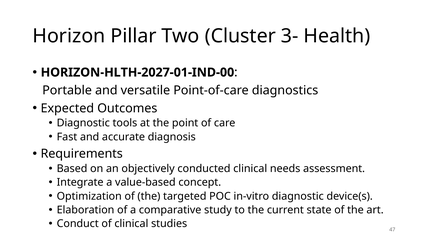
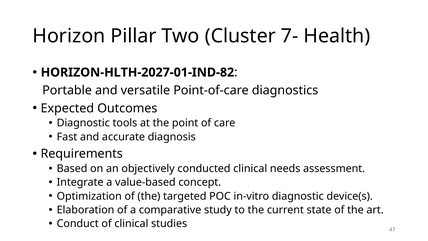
3-: 3- -> 7-
HORIZON-HLTH-2027-01-IND-00: HORIZON-HLTH-2027-01-IND-00 -> HORIZON-HLTH-2027-01-IND-82
